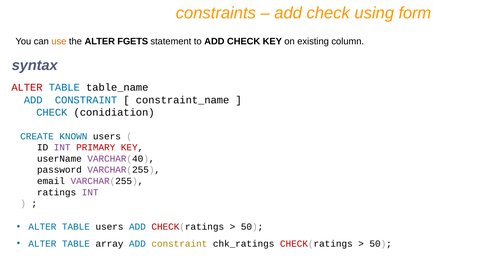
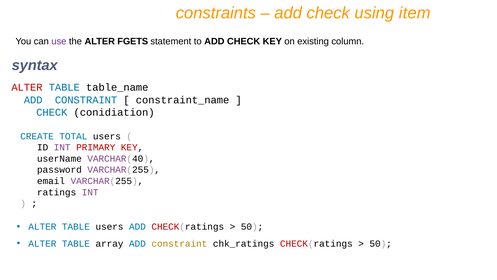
form: form -> item
use colour: orange -> purple
KNOWN: KNOWN -> TOTAL
